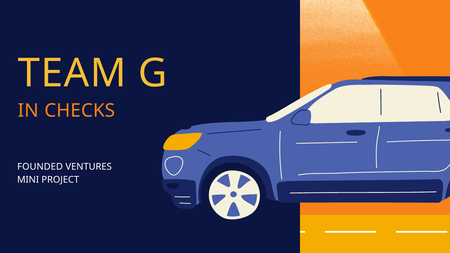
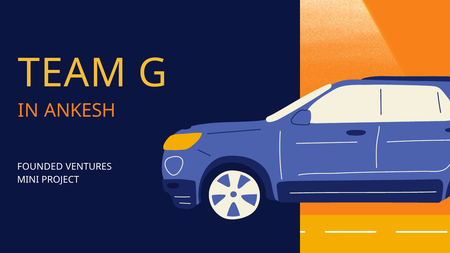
CHECKS: CHECKS -> ANKESH
